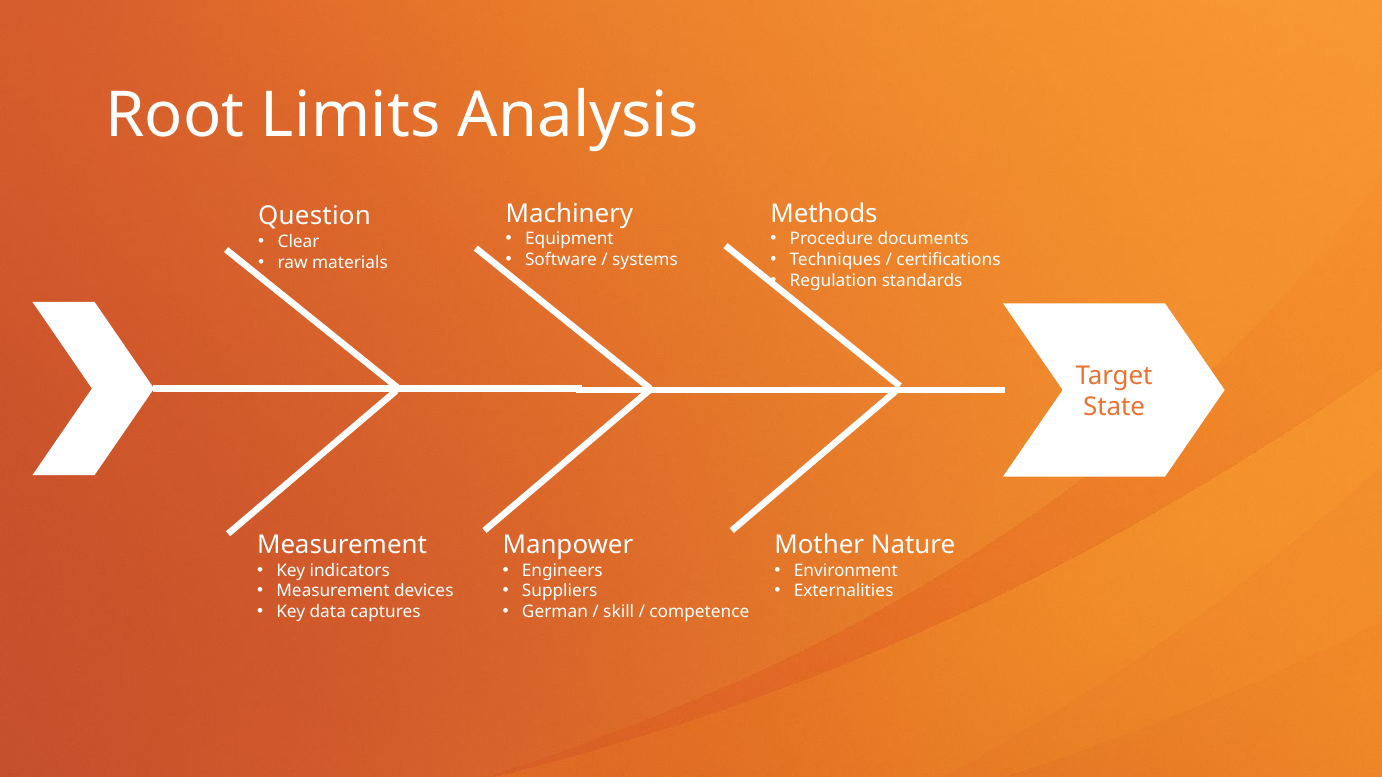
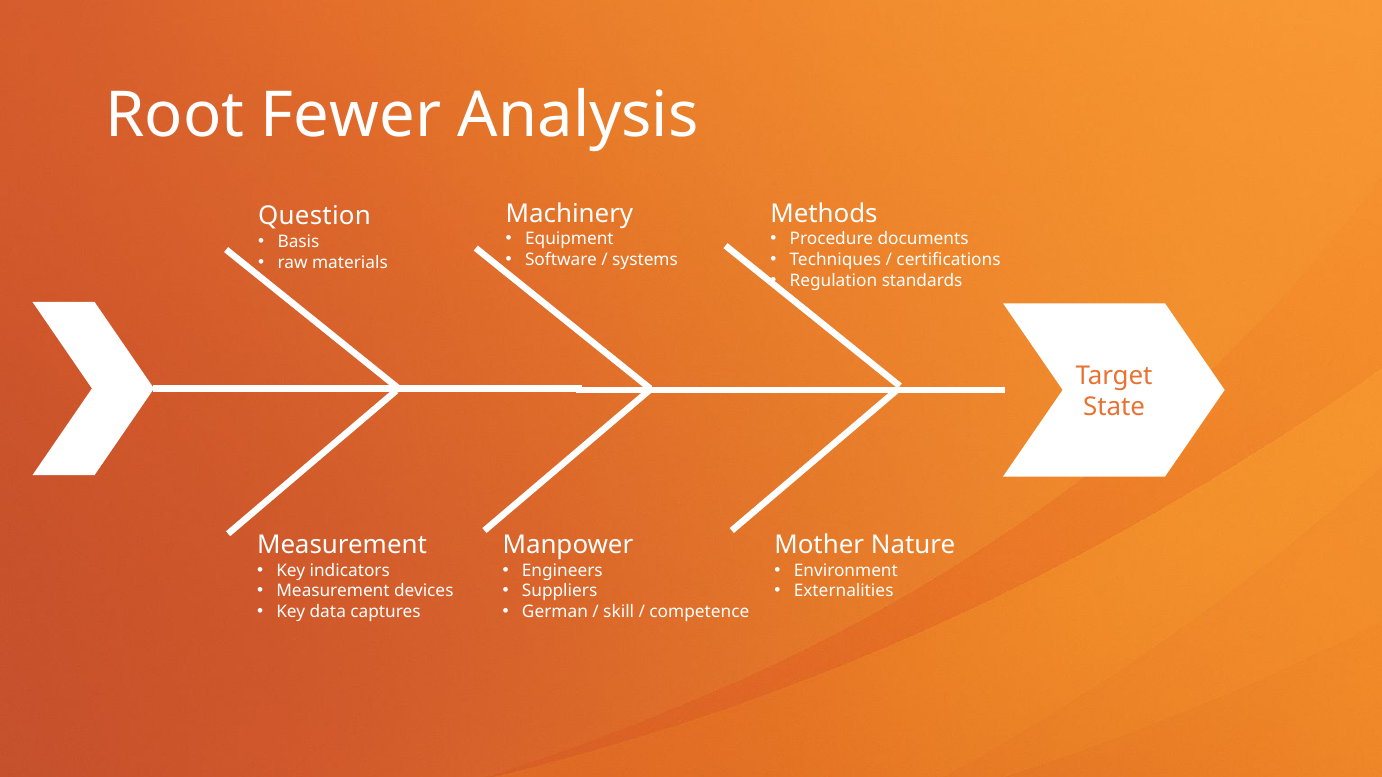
Limits: Limits -> Fewer
Clear: Clear -> Basis
